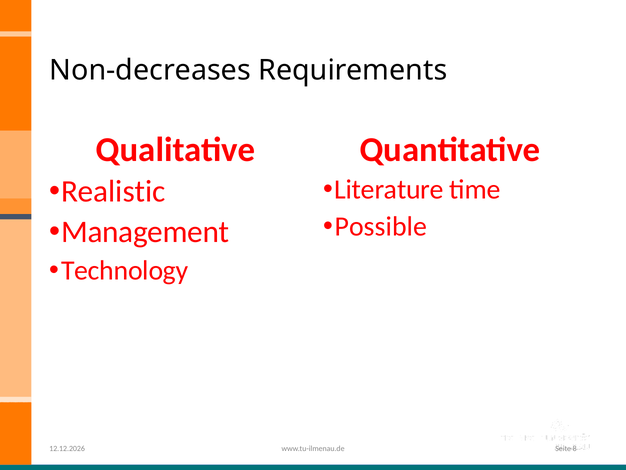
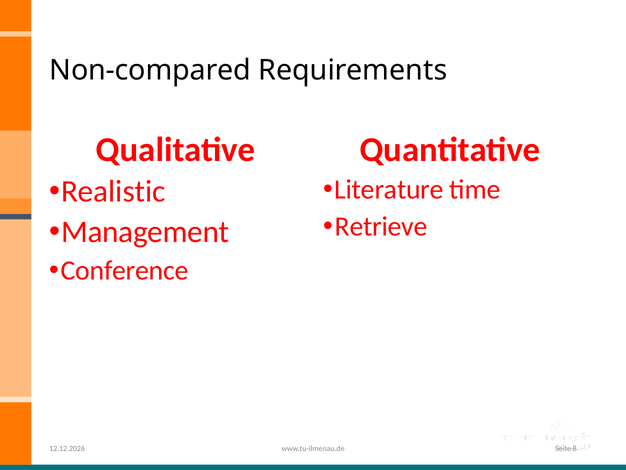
Non-decreases: Non-decreases -> Non-compared
Possible: Possible -> Retrieve
Technology: Technology -> Conference
